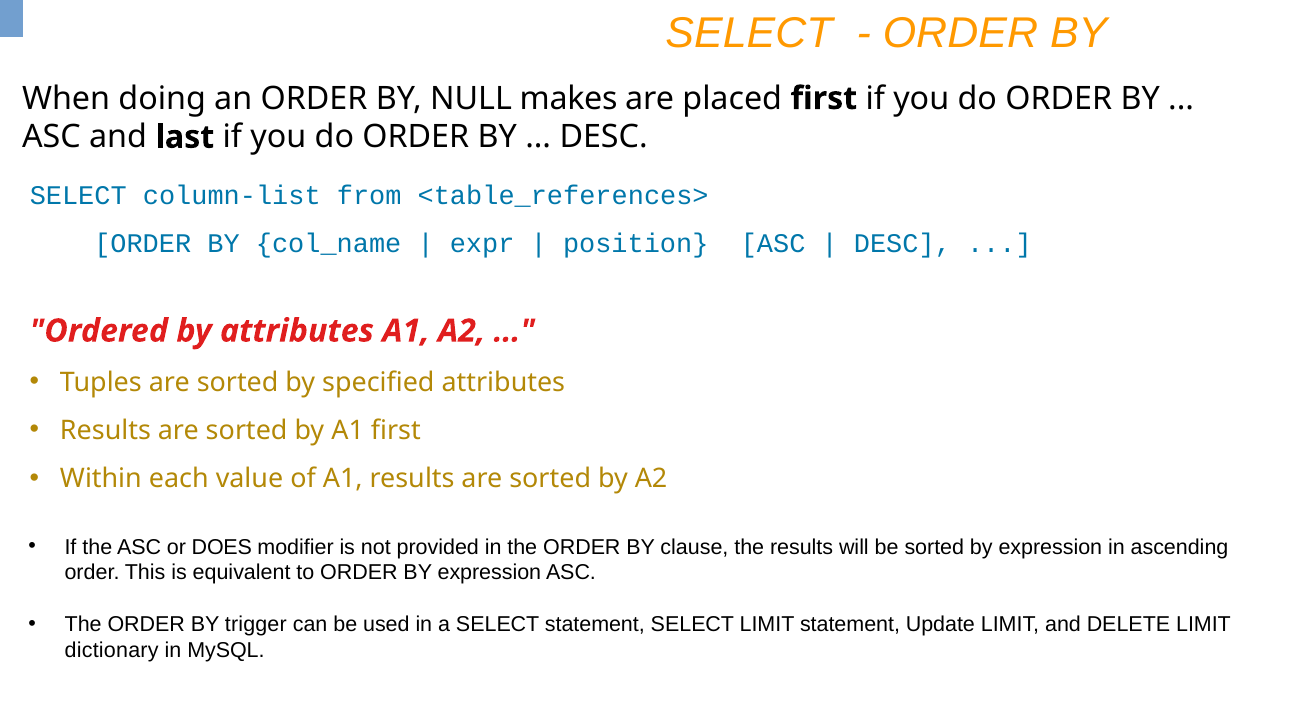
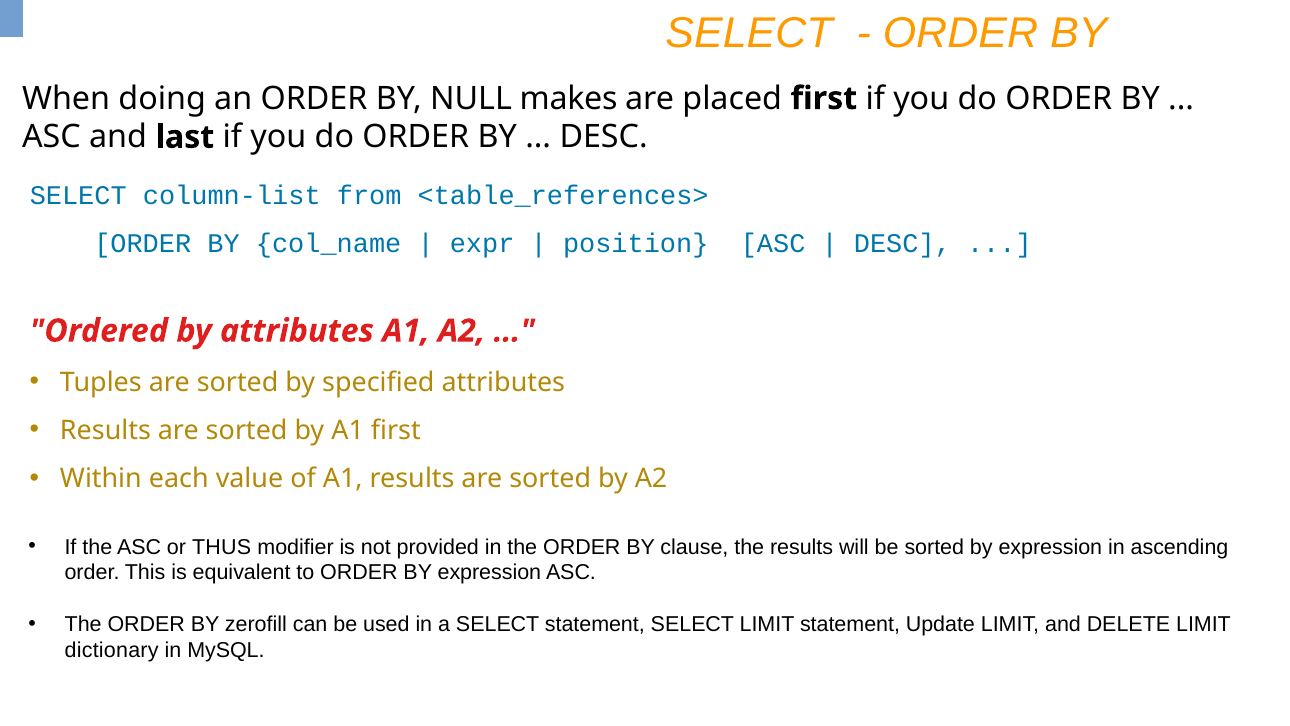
DOES: DOES -> THUS
trigger: trigger -> zerofill
